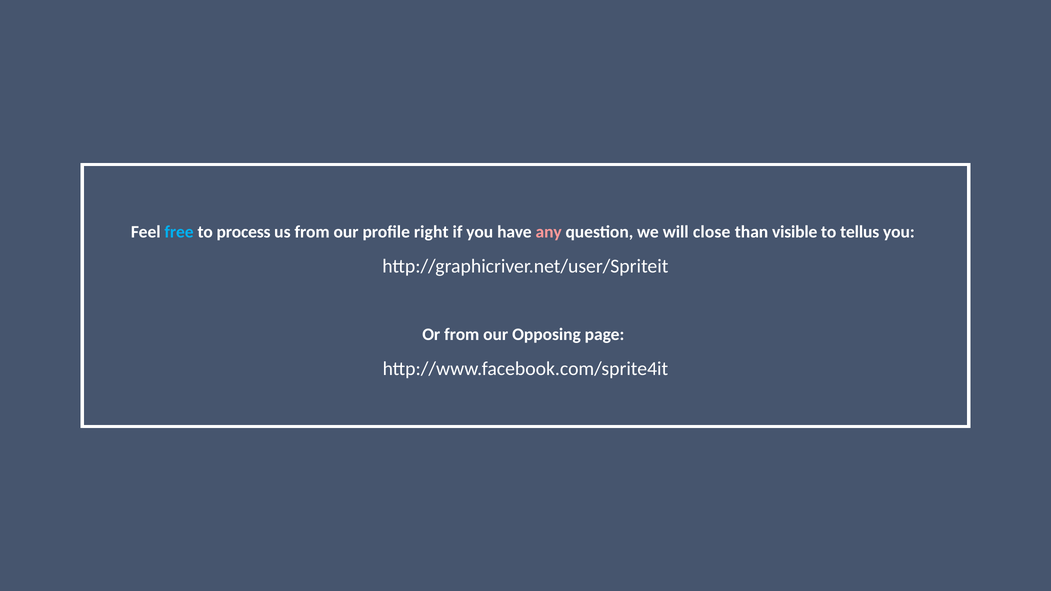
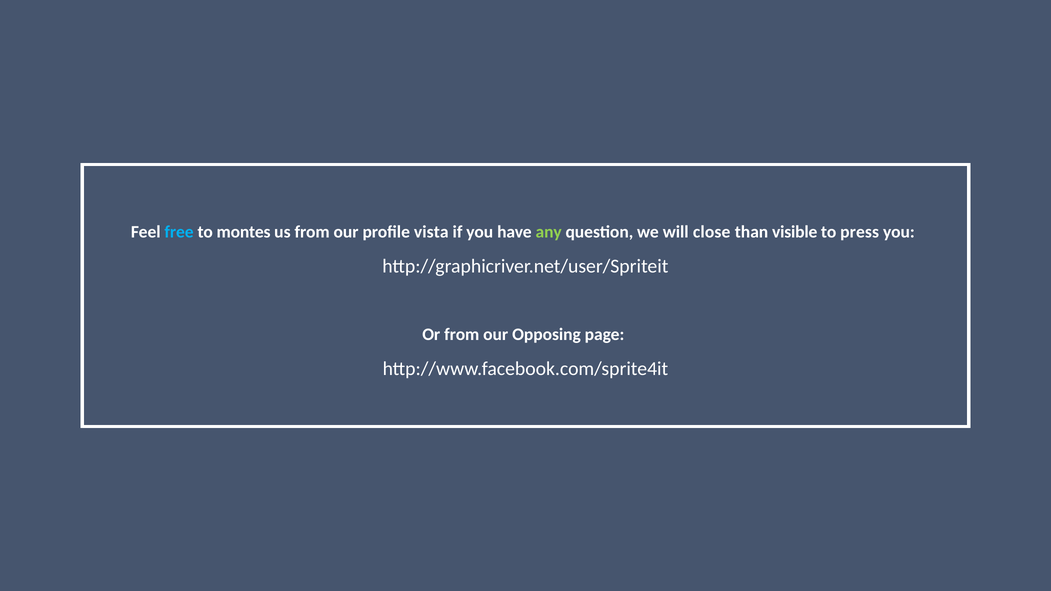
process: process -> montes
right: right -> vista
any colour: pink -> light green
tellus: tellus -> press
